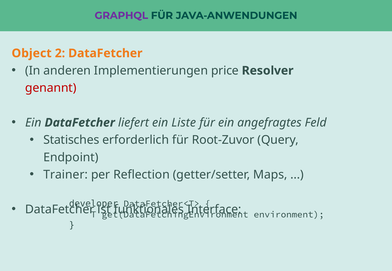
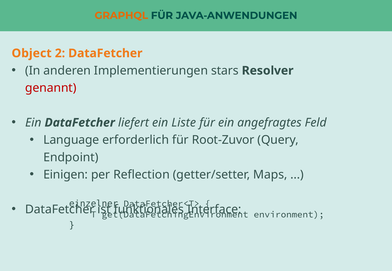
GRAPHQL colour: purple -> orange
price: price -> stars
Statisches: Statisches -> Language
Trainer: Trainer -> Einigen
developer: developer -> einzelner
